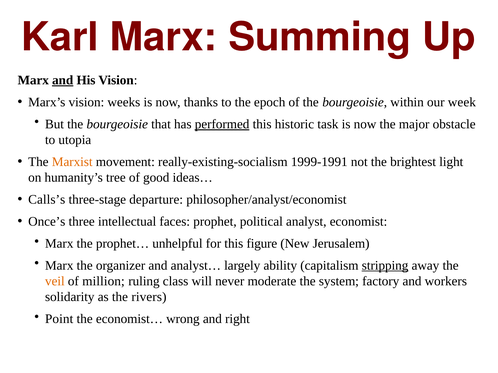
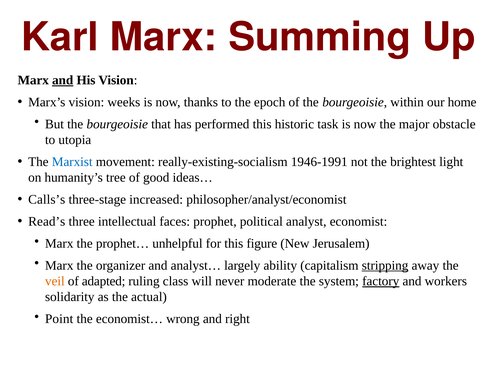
week: week -> home
performed underline: present -> none
Marxist colour: orange -> blue
1999-1991: 1999-1991 -> 1946-1991
departure: departure -> increased
Once’s: Once’s -> Read’s
million: million -> adapted
factory underline: none -> present
rivers: rivers -> actual
